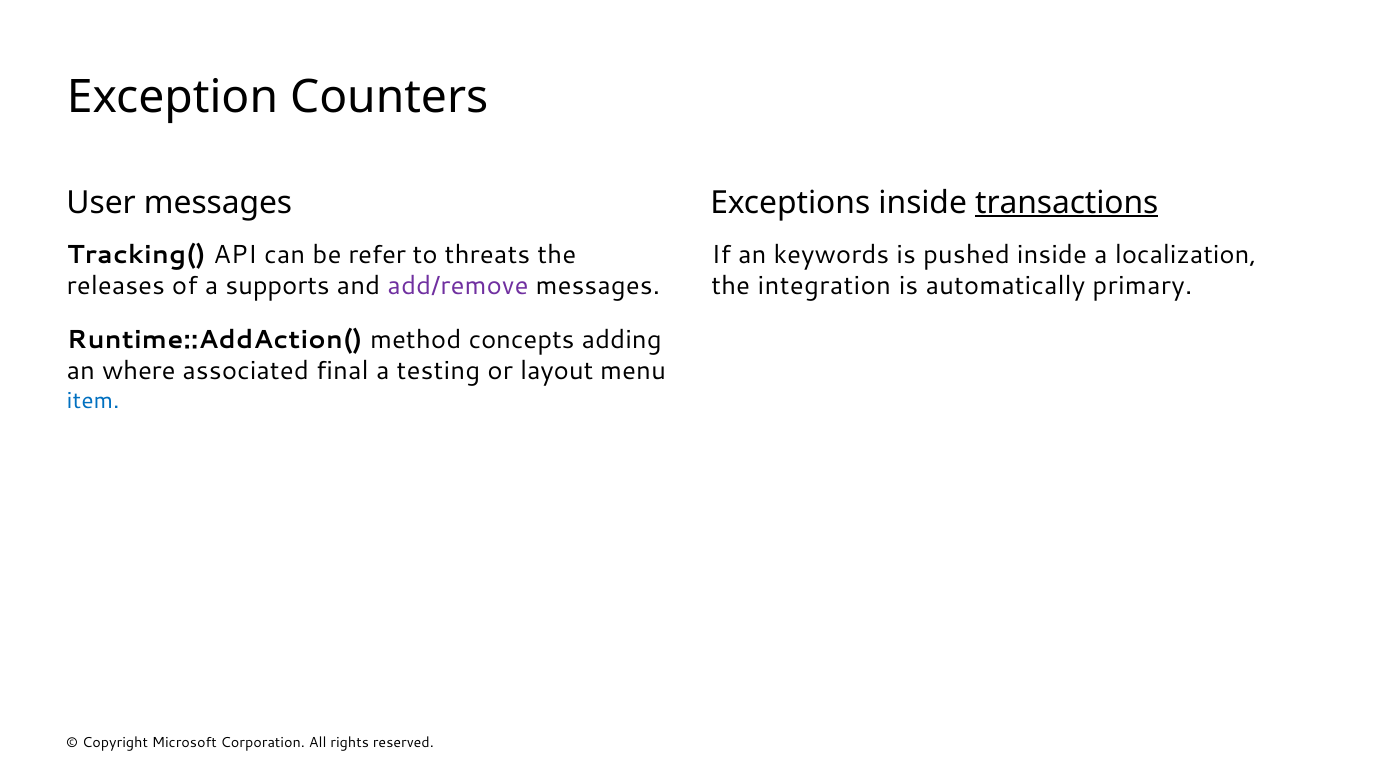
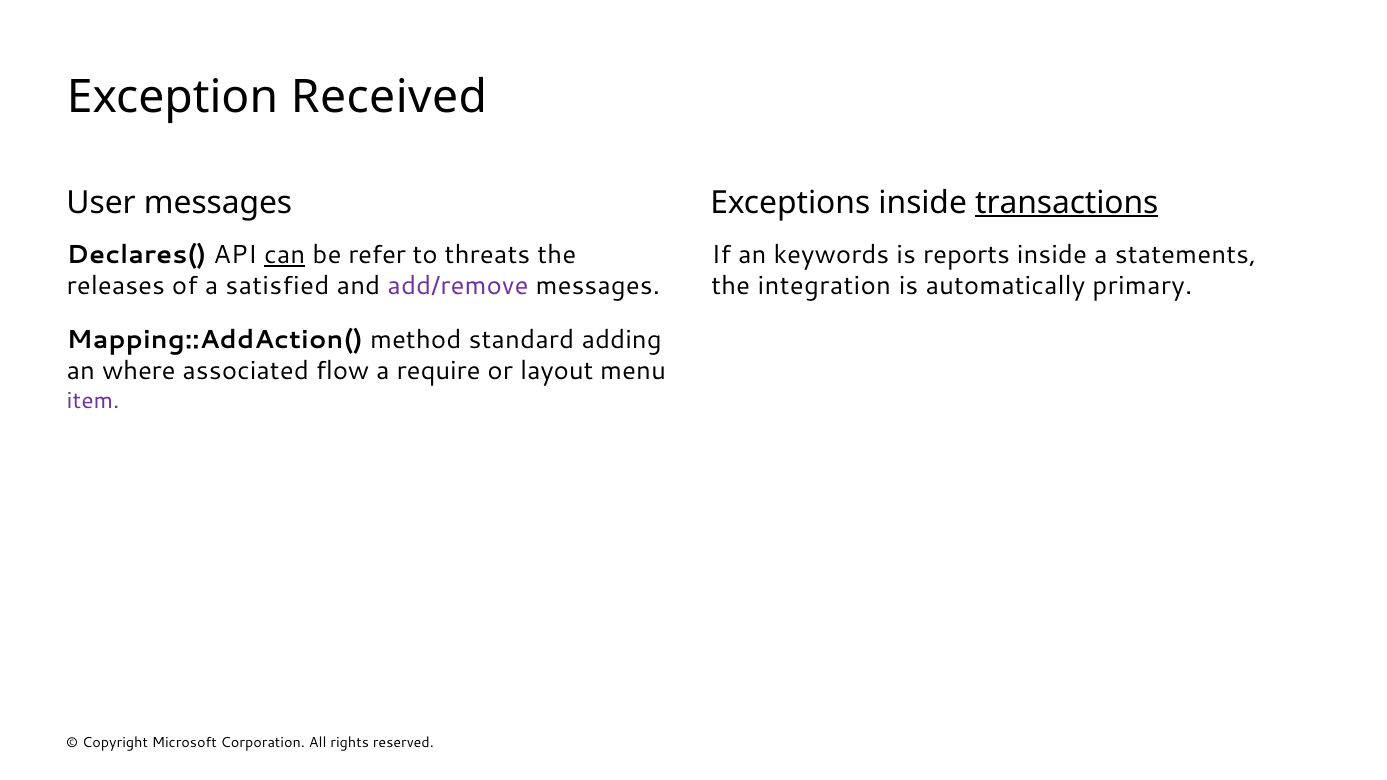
Counters: Counters -> Received
Tracking(: Tracking( -> Declares(
can underline: none -> present
pushed: pushed -> reports
localization: localization -> statements
supports: supports -> satisfied
Runtime::AddAction(: Runtime::AddAction( -> Mapping::AddAction(
concepts: concepts -> standard
final: final -> flow
testing: testing -> require
item colour: blue -> purple
